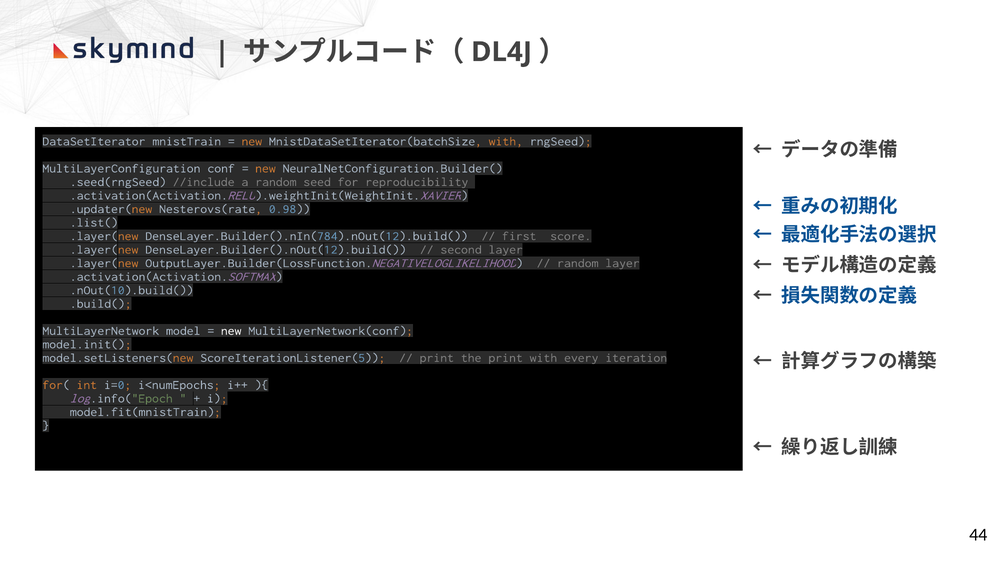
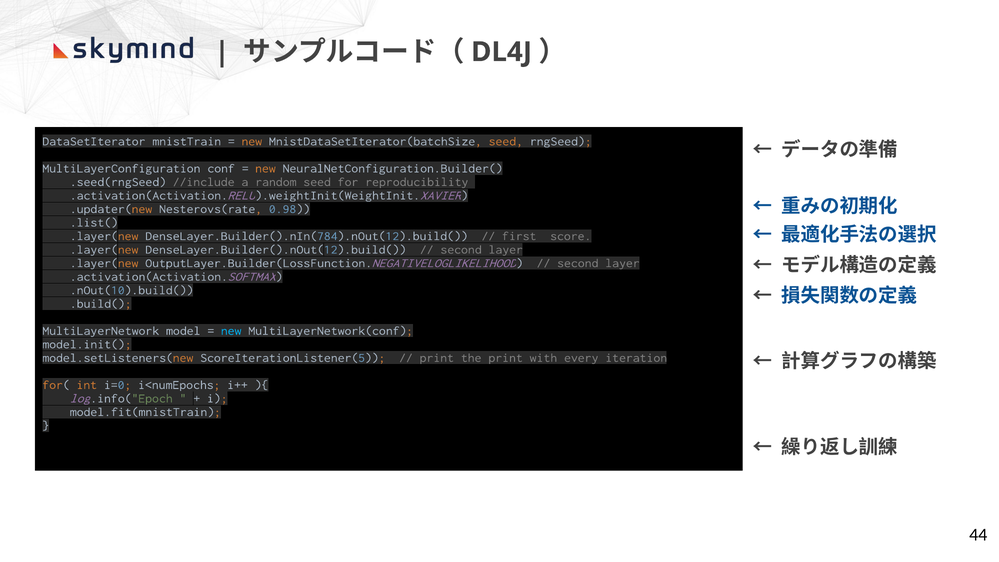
MnistDataSetIterator(batchSize with: with -> seed
random at (578, 263): random -> second
new at (231, 331) colour: white -> light blue
